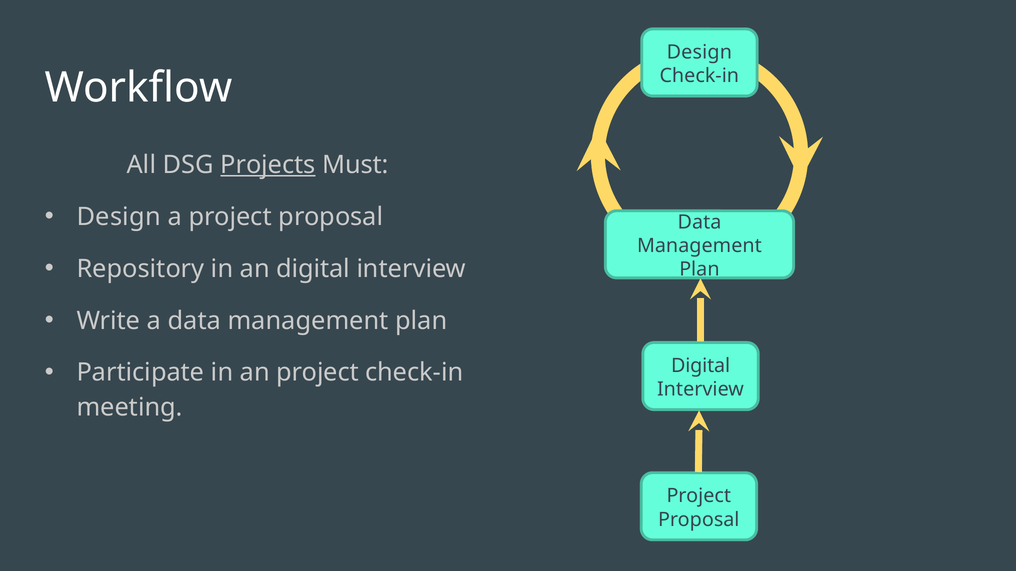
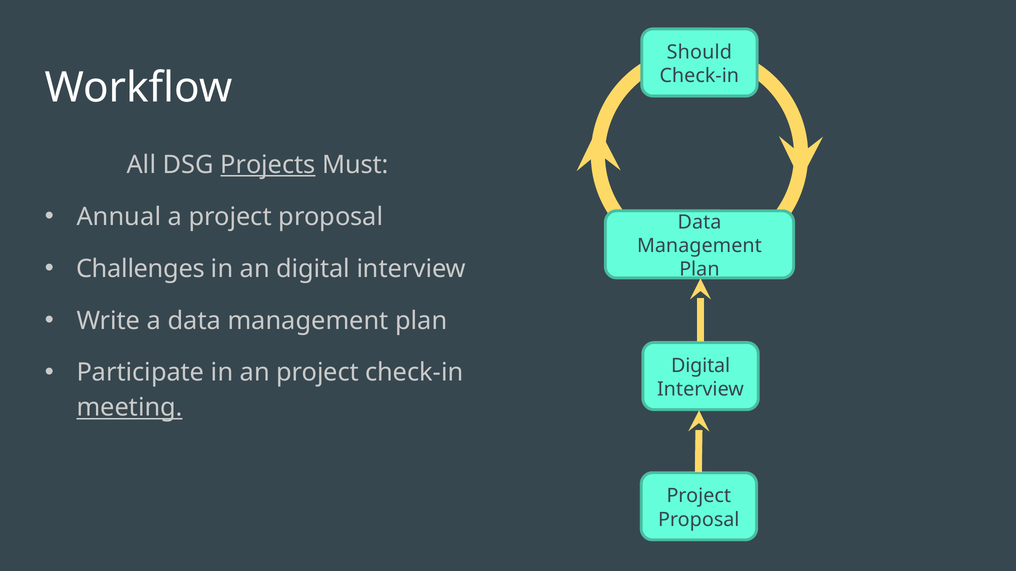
Design at (699, 52): Design -> Should
Design at (119, 217): Design -> Annual
Repository: Repository -> Challenges
meeting underline: none -> present
